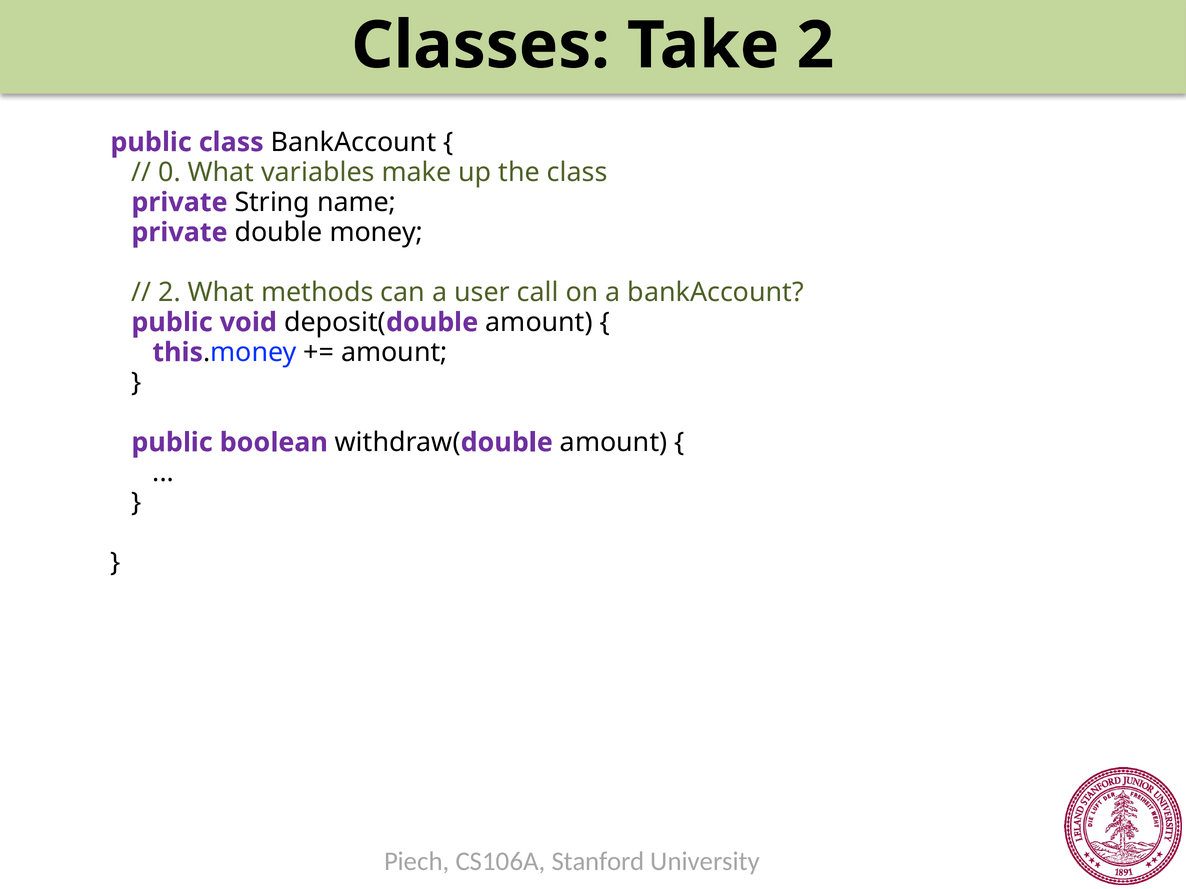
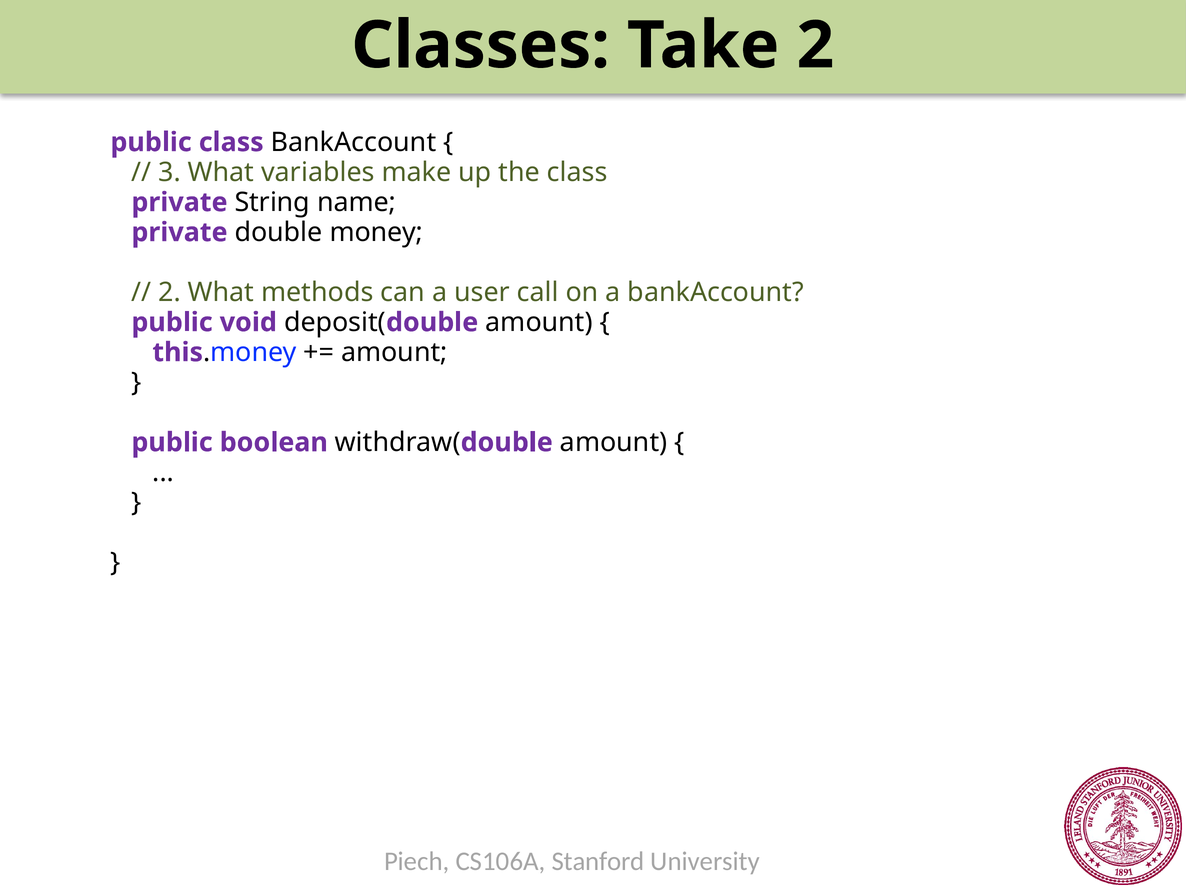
0: 0 -> 3
